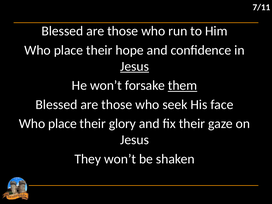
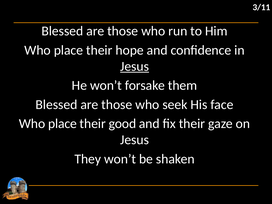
7/11: 7/11 -> 3/11
them underline: present -> none
glory: glory -> good
